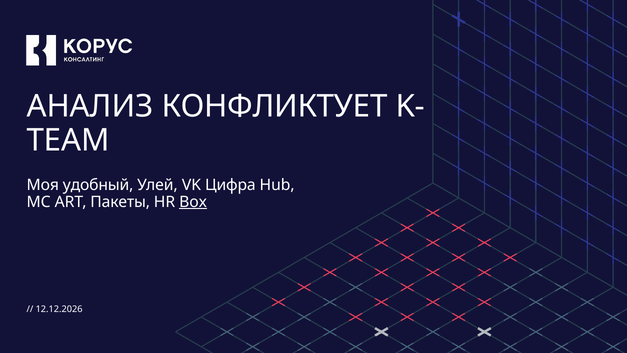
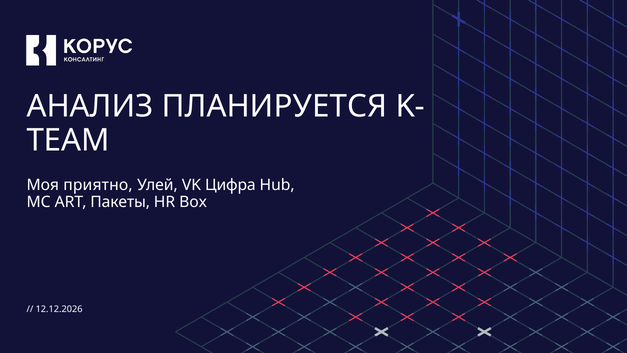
КОНФЛИКТУЕТ: КОНФЛИКТУЕТ -> ПЛАНИРУЕТСЯ
удобный: удобный -> приятно
Box underline: present -> none
